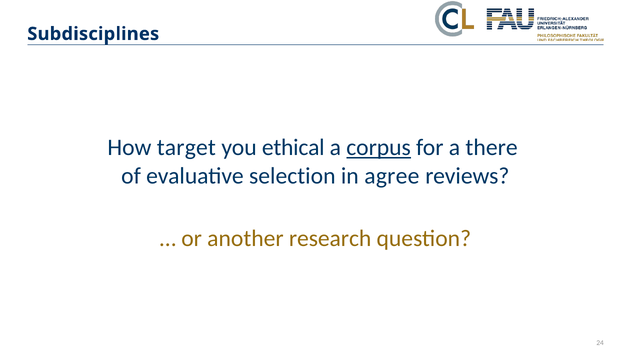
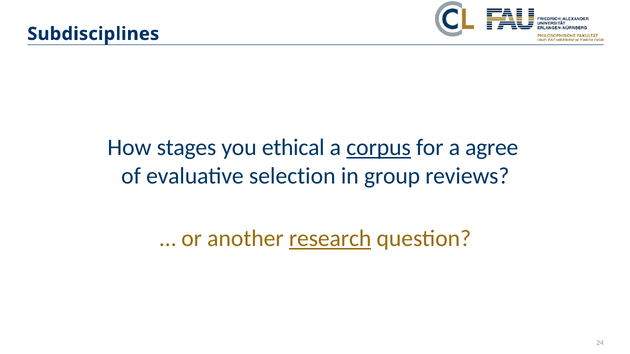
target: target -> stages
there: there -> agree
agree: agree -> group
research underline: none -> present
